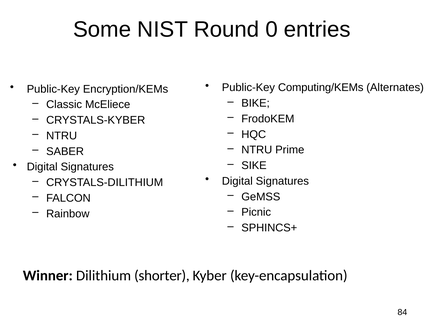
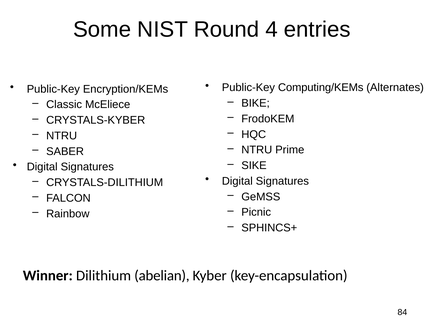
0: 0 -> 4
shorter: shorter -> abelian
